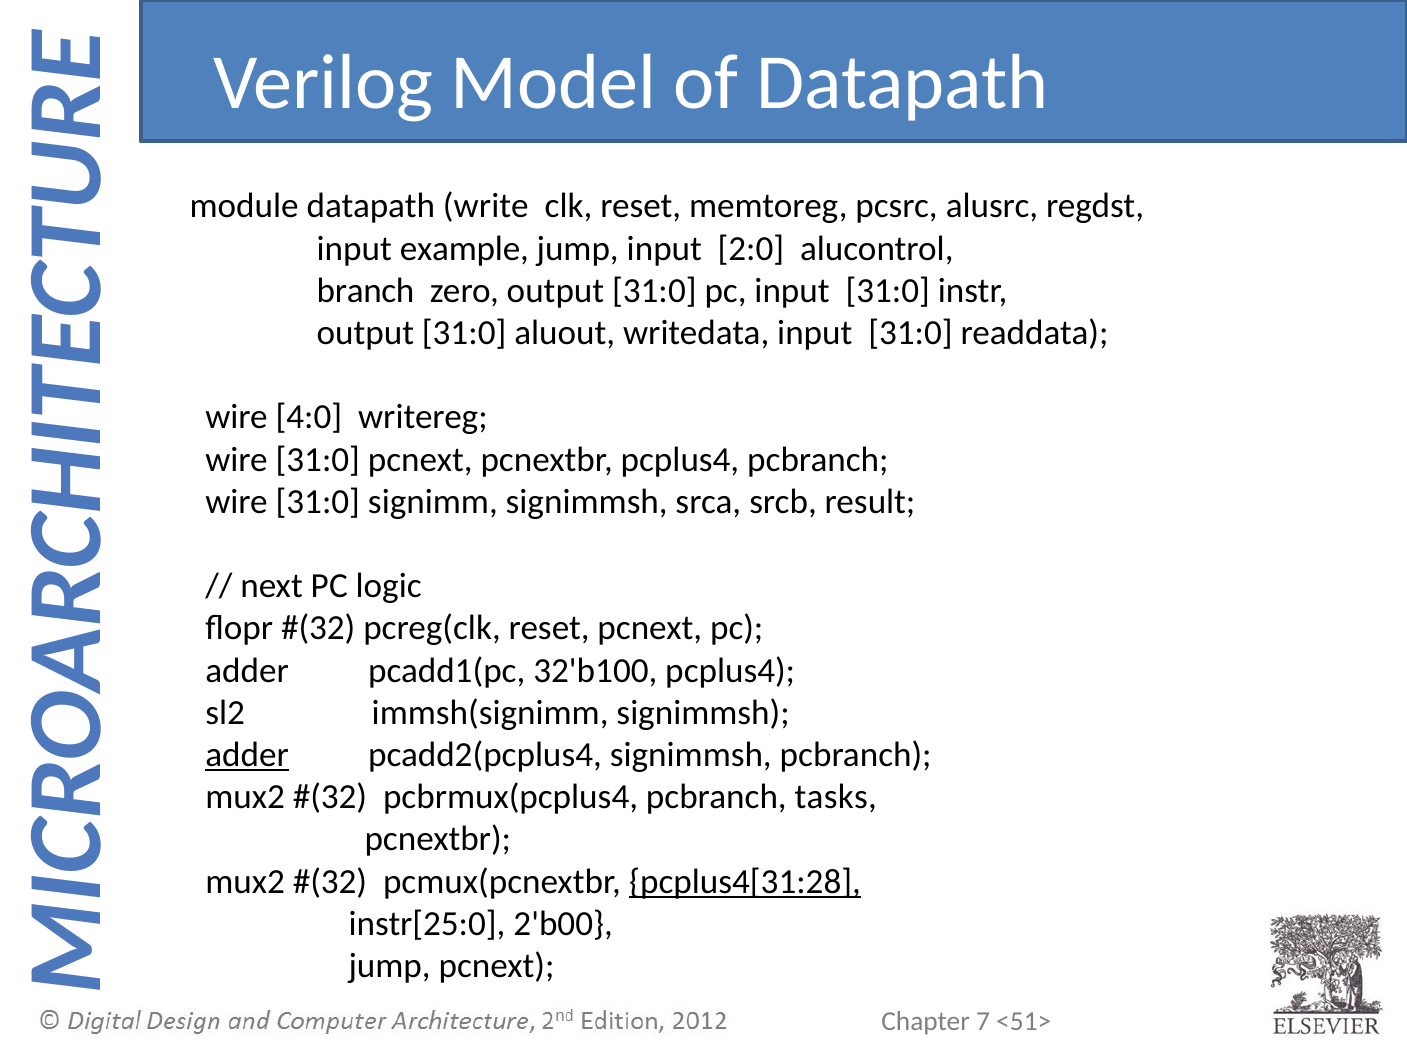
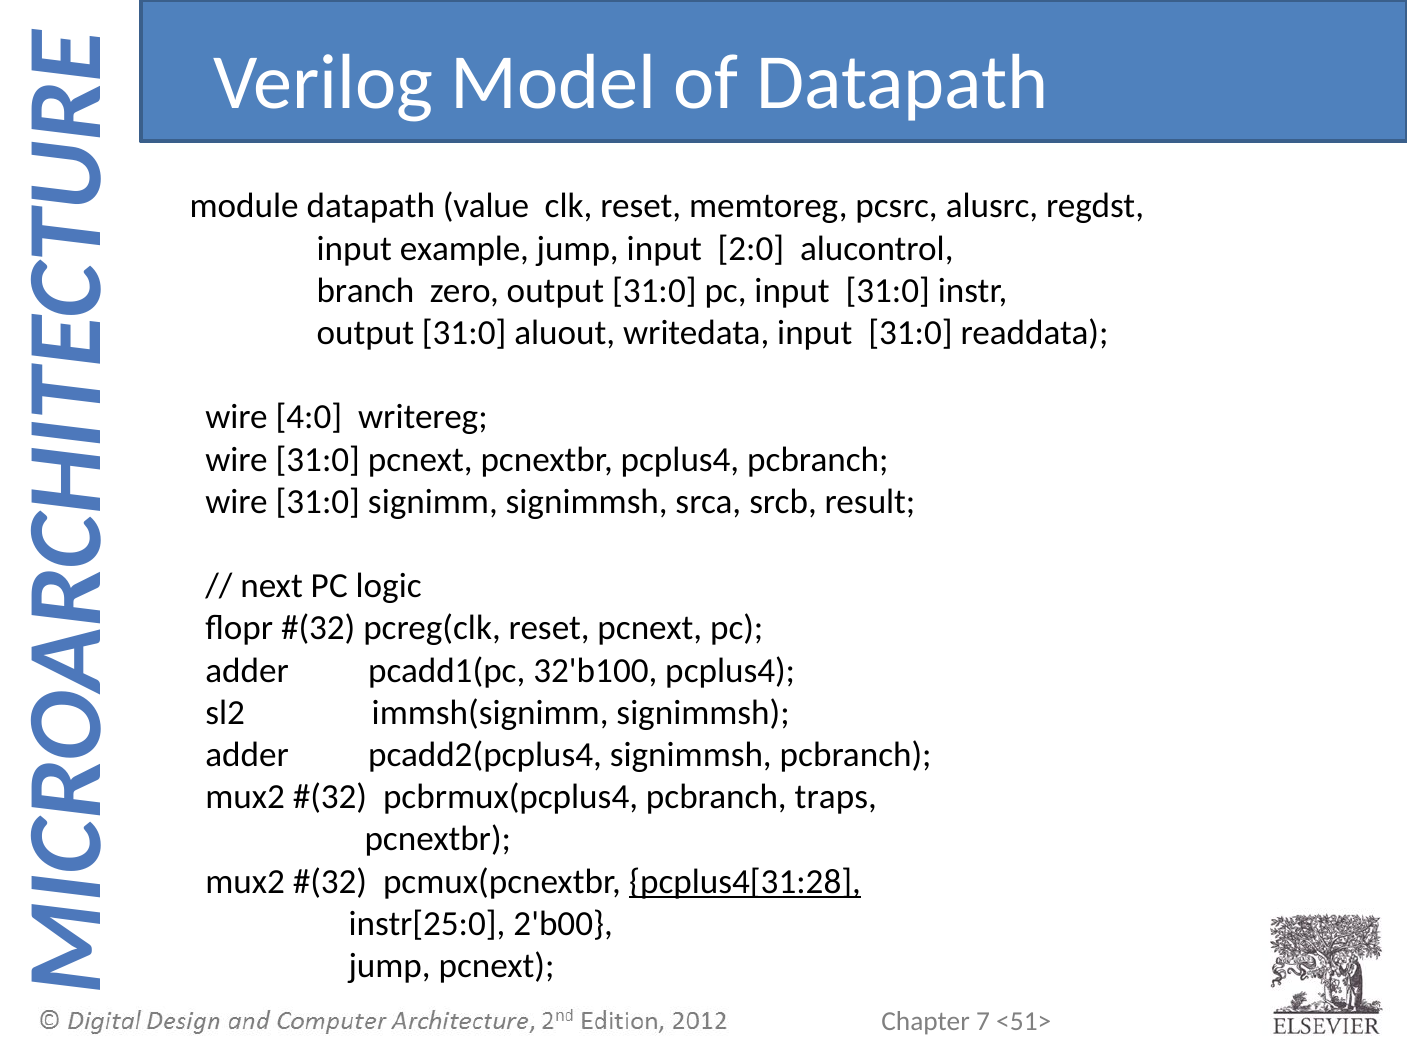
write: write -> value
adder at (247, 755) underline: present -> none
tasks: tasks -> traps
